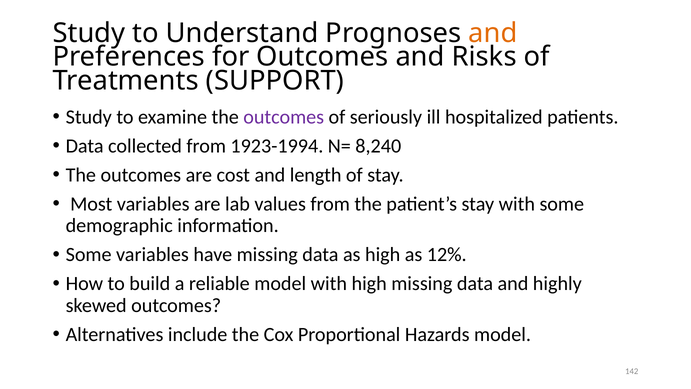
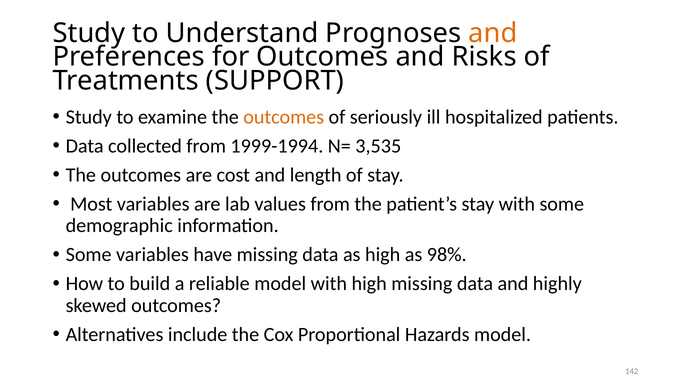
outcomes at (284, 117) colour: purple -> orange
1923-1994: 1923-1994 -> 1999-1994
8,240: 8,240 -> 3,535
12%: 12% -> 98%
